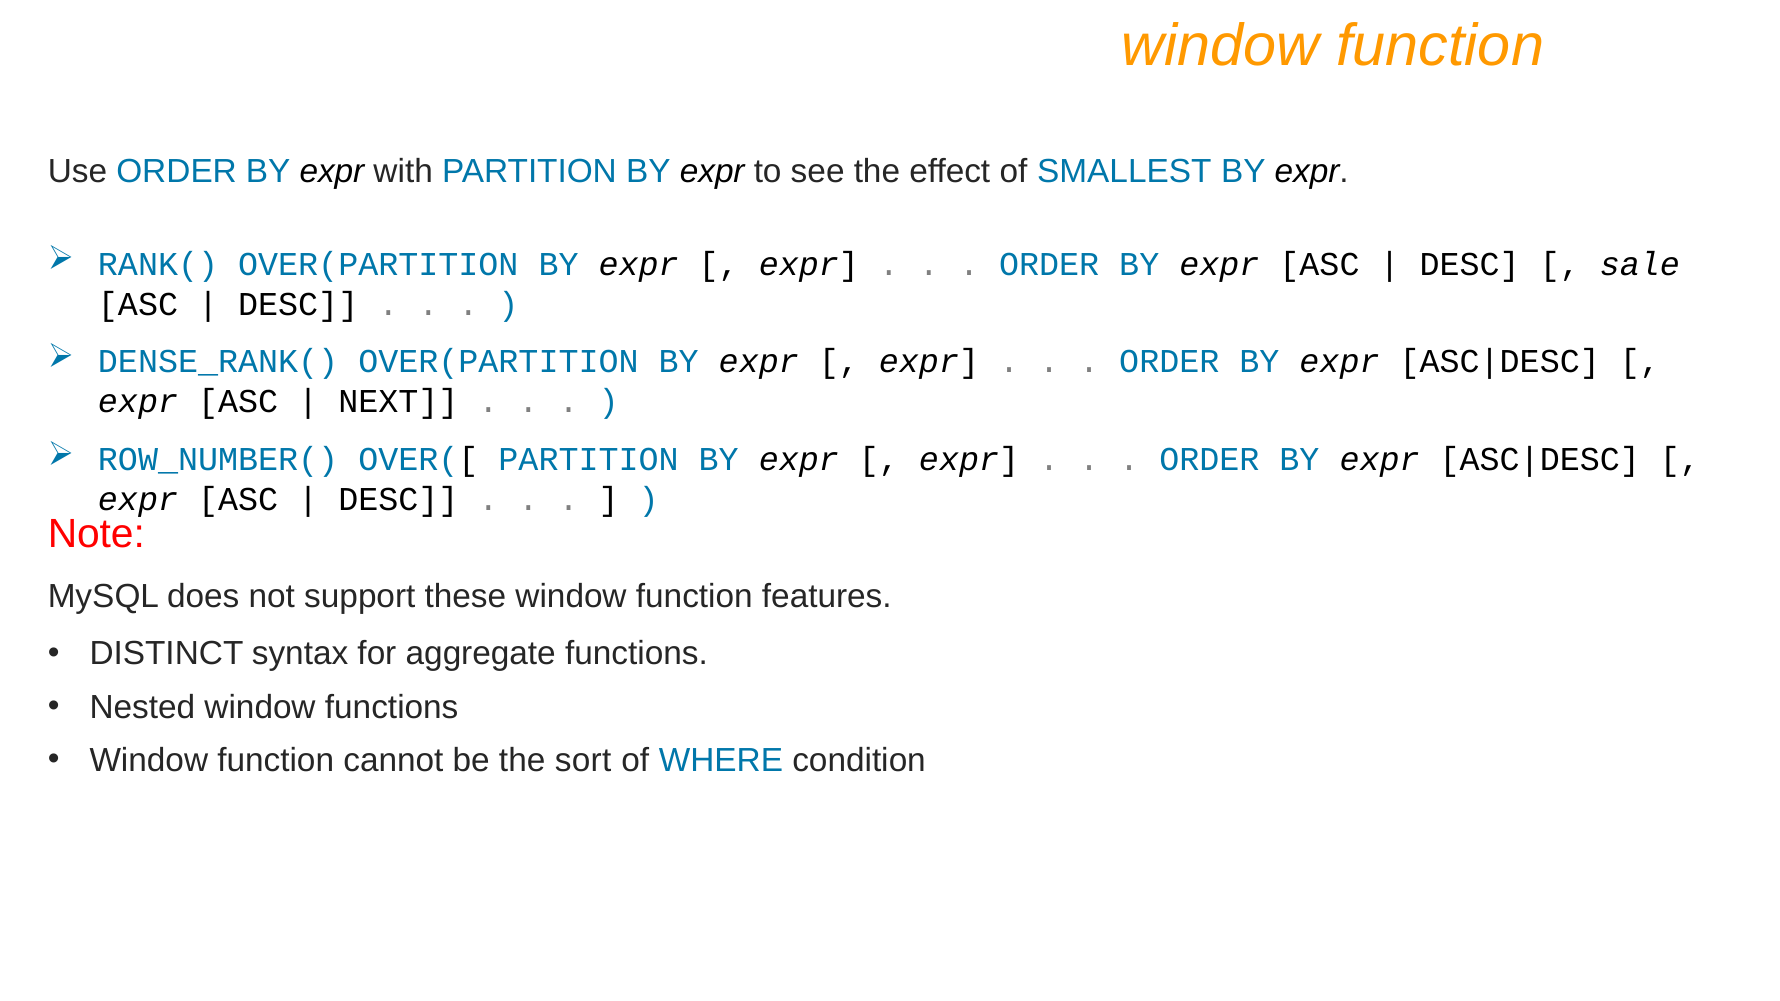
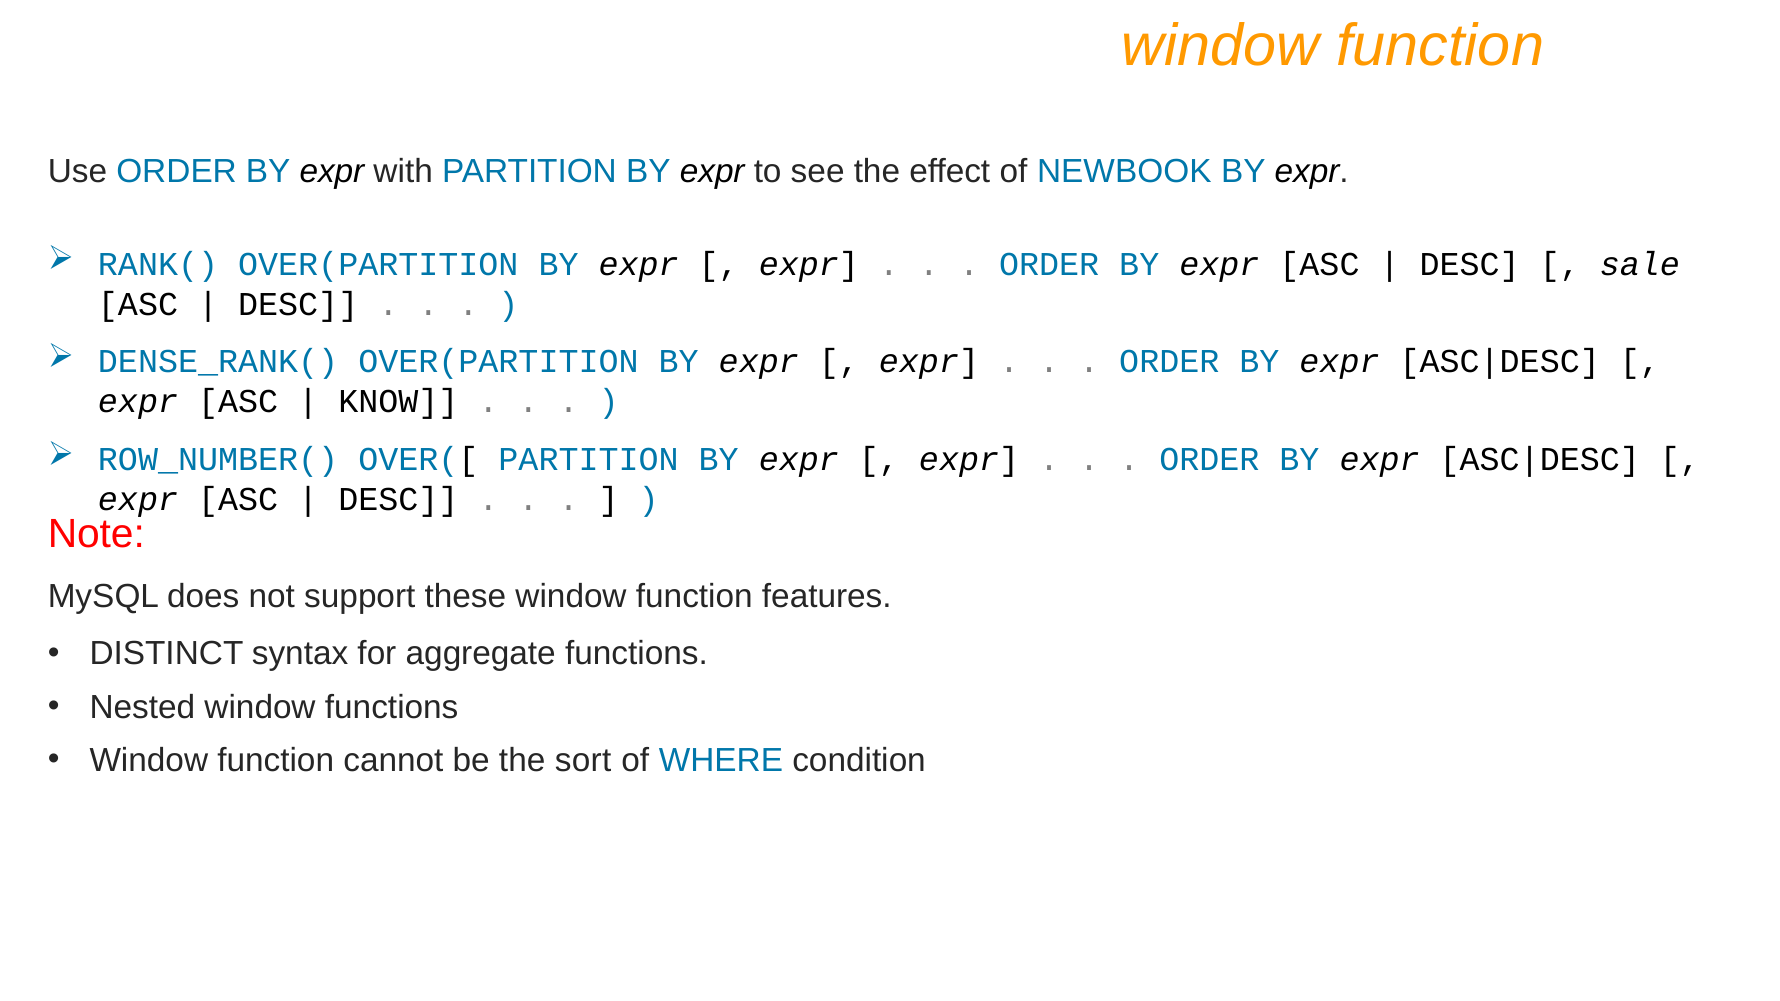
SMALLEST: SMALLEST -> NEWBOOK
NEXT: NEXT -> KNOW
